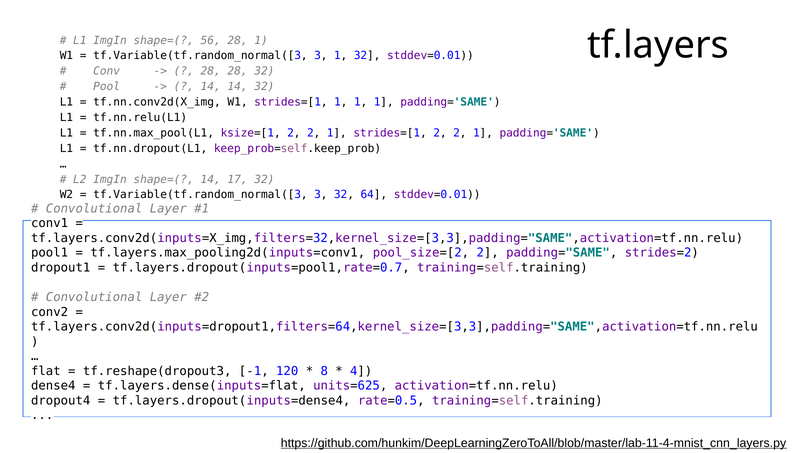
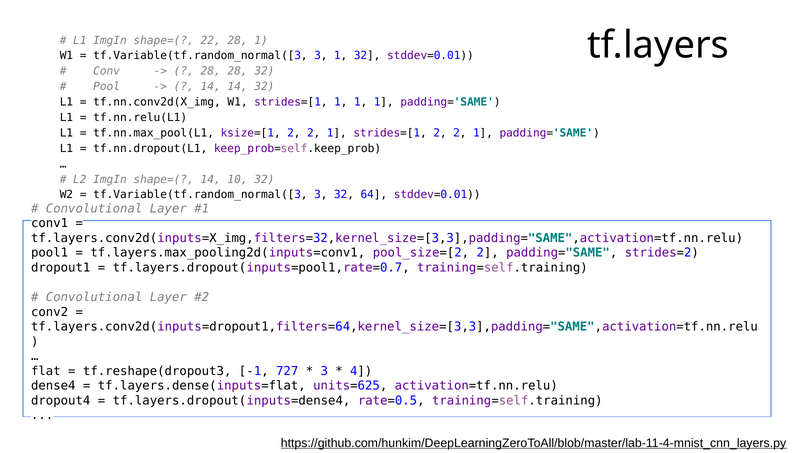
56: 56 -> 22
17: 17 -> 10
120: 120 -> 727
8 at (324, 371): 8 -> 3
